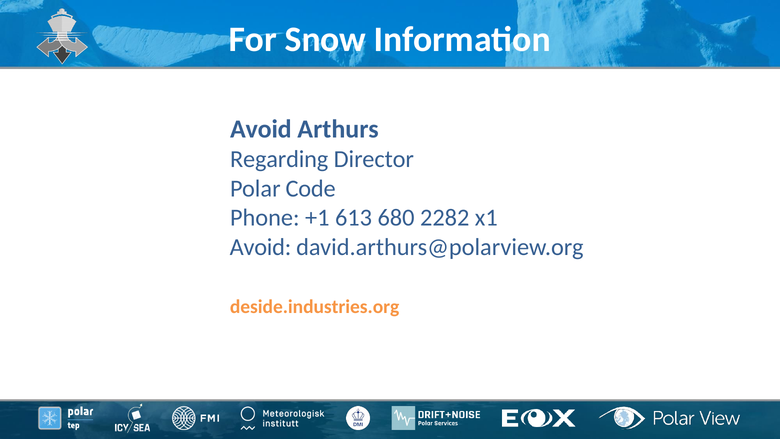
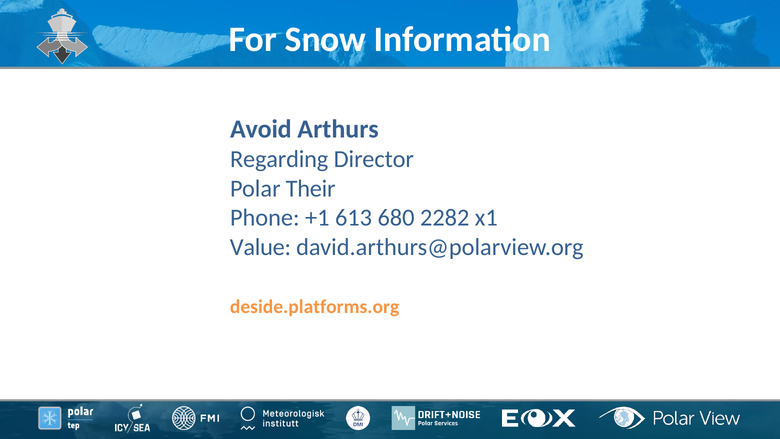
Code: Code -> Their
Avoid at (260, 247): Avoid -> Value
deside.industries.org: deside.industries.org -> deside.platforms.org
